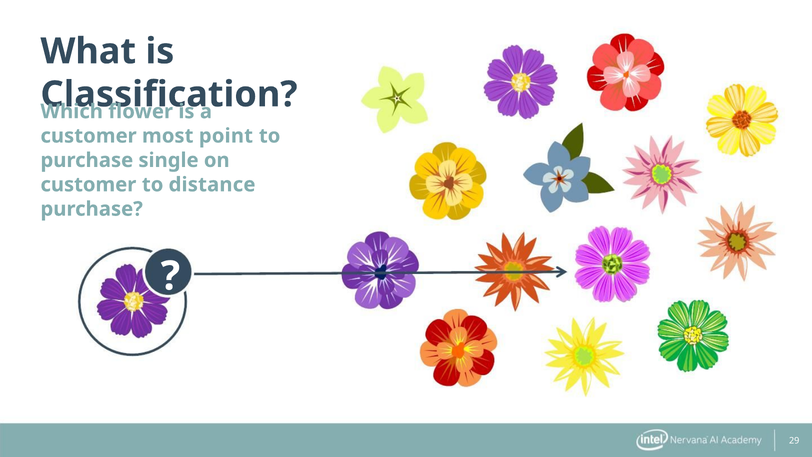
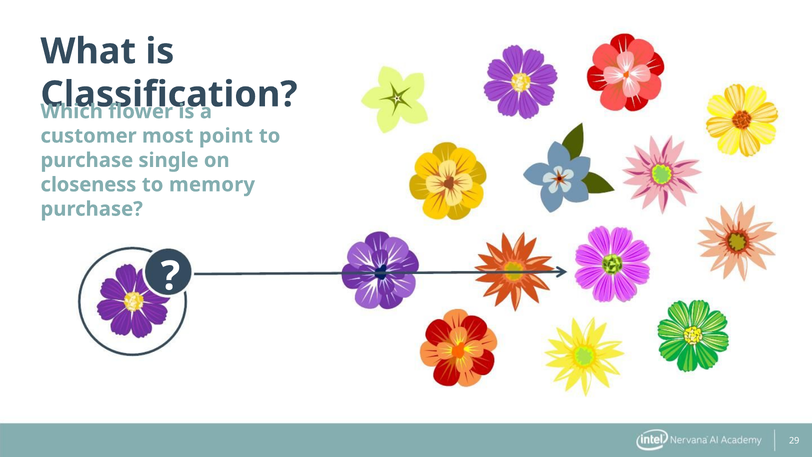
customer at (88, 185): customer -> closeness
distance: distance -> memory
